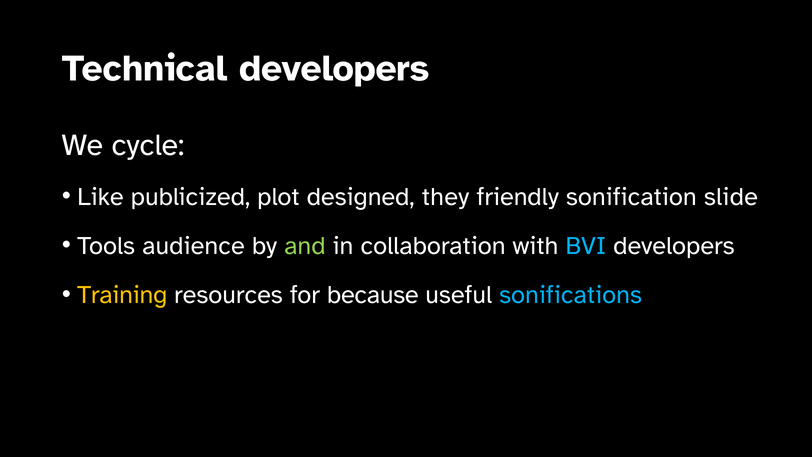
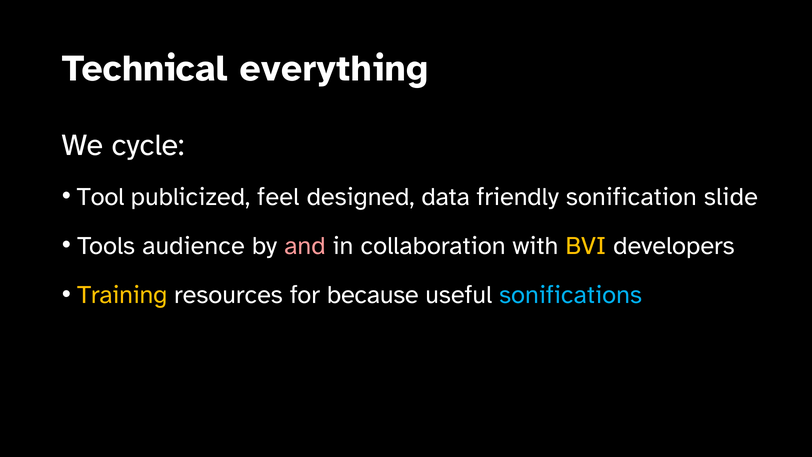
Technical developers: developers -> everything
Like: Like -> Tool
plot: plot -> feel
they: they -> data
and colour: light green -> pink
BVI colour: light blue -> yellow
